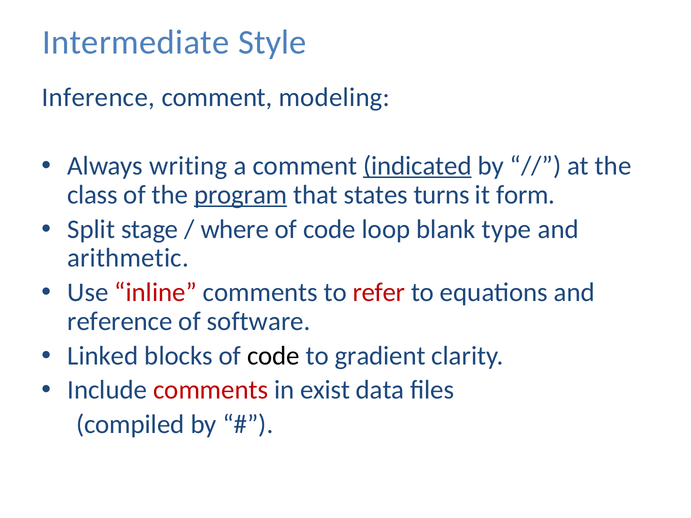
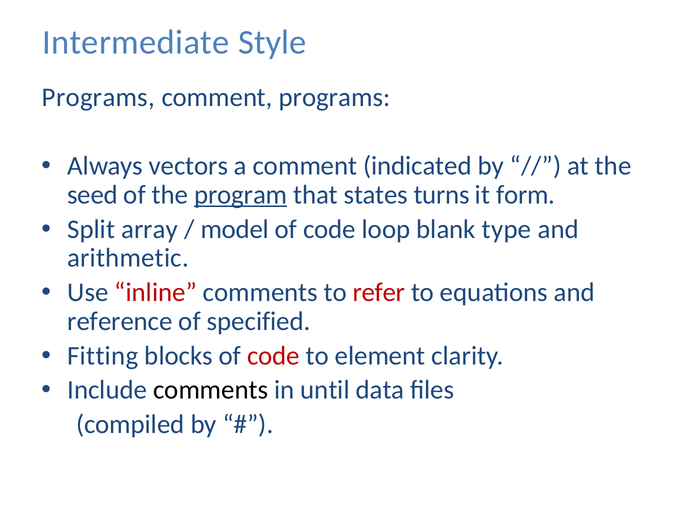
Inference at (98, 97): Inference -> Programs
comment modeling: modeling -> programs
writing: writing -> vectors
indicated underline: present -> none
class: class -> seed
stage: stage -> array
where: where -> model
software: software -> specified
Linked: Linked -> Fitting
code at (273, 356) colour: black -> red
gradient: gradient -> element
comments at (211, 390) colour: red -> black
exist: exist -> until
